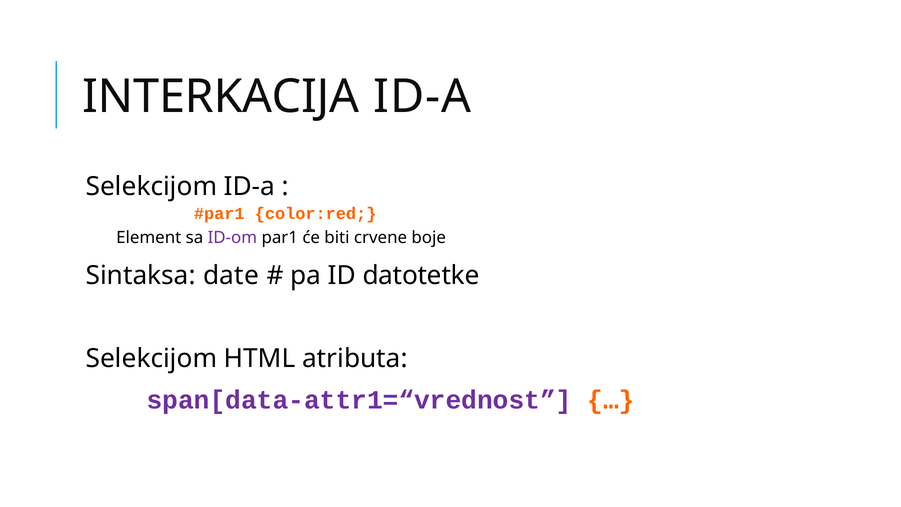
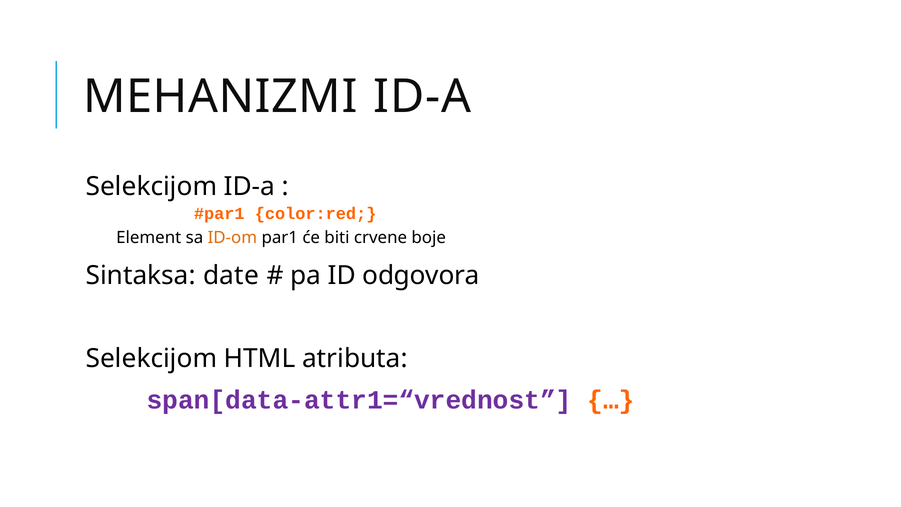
INTERKACIJA: INTERKACIJA -> MEHANIZMI
ID-om colour: purple -> orange
datotetke: datotetke -> odgovora
